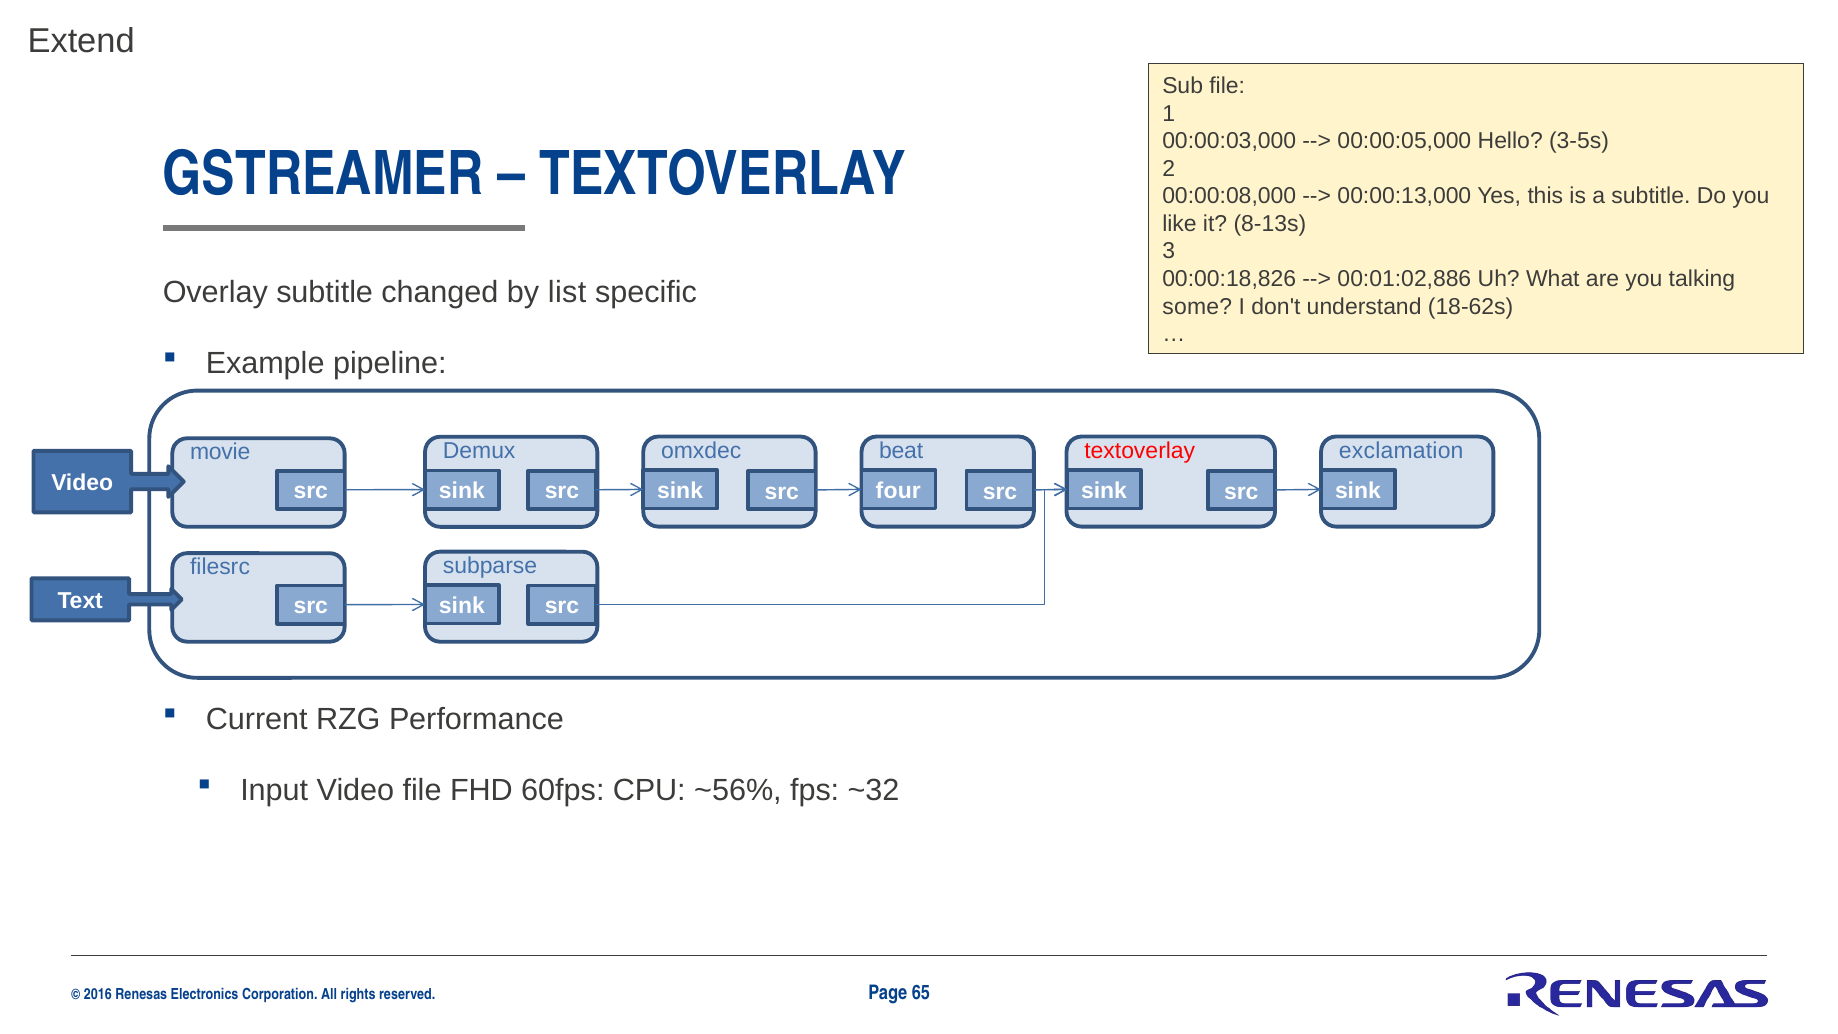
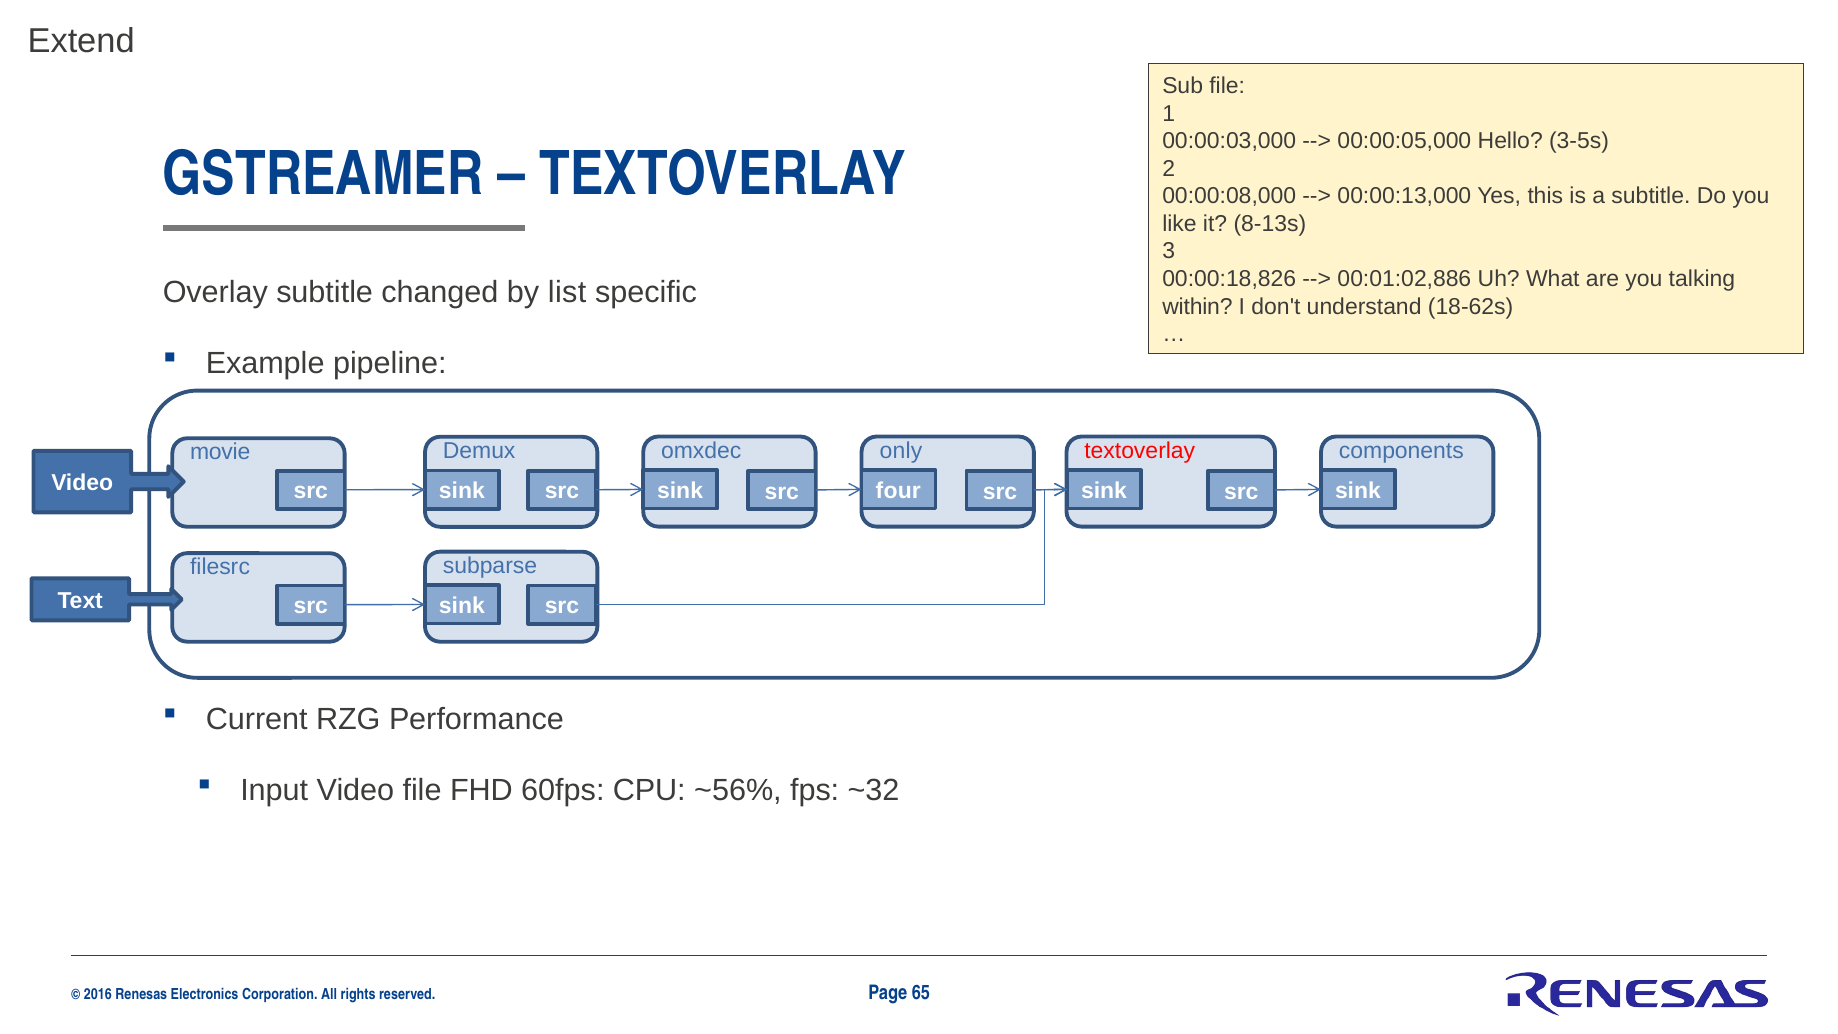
some: some -> within
beat: beat -> only
exclamation: exclamation -> components
